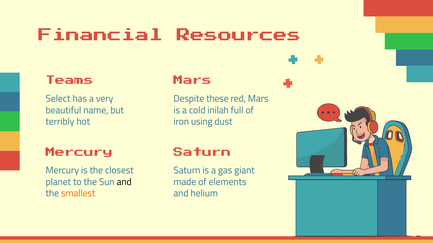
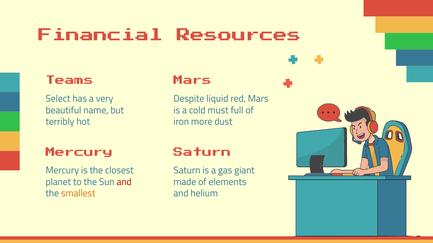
these: these -> liquid
inilah: inilah -> must
using: using -> more
and at (124, 182) colour: black -> red
